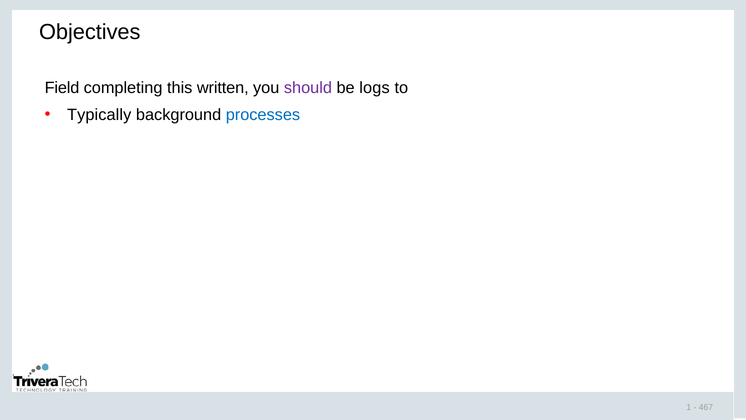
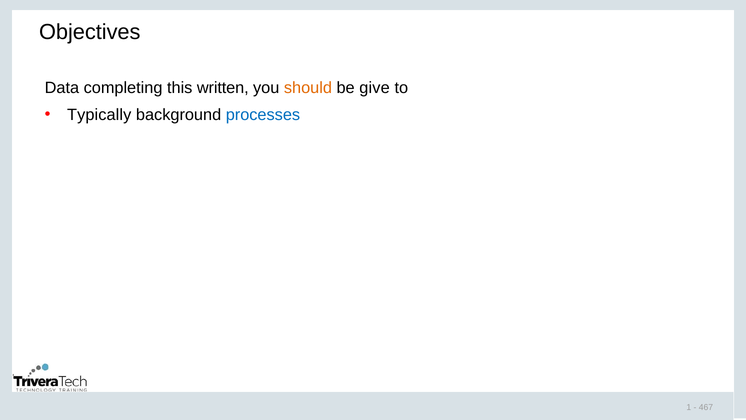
Field: Field -> Data
should colour: purple -> orange
logs: logs -> give
